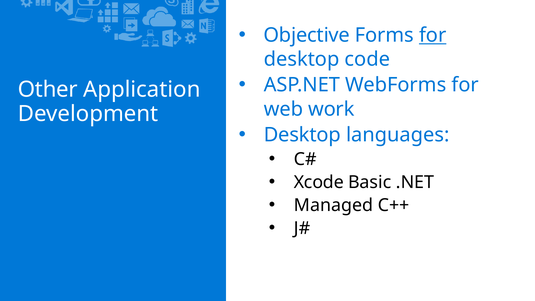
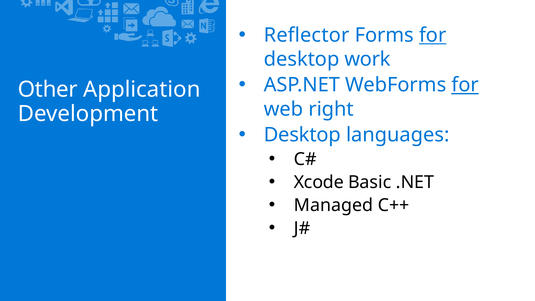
Objective: Objective -> Reflector
code: code -> work
for at (465, 85) underline: none -> present
work: work -> right
